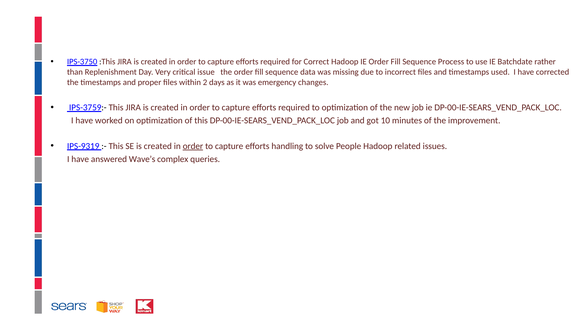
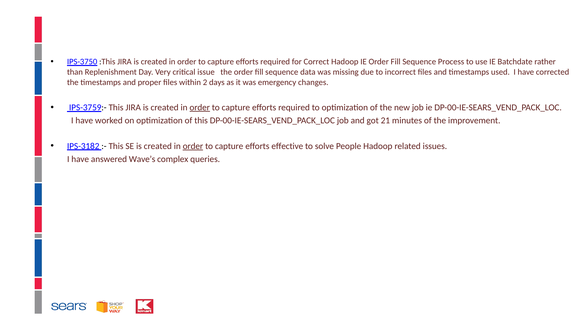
order at (200, 107) underline: none -> present
10: 10 -> 21
IPS-9319: IPS-9319 -> IPS-3182
handling: handling -> effective
